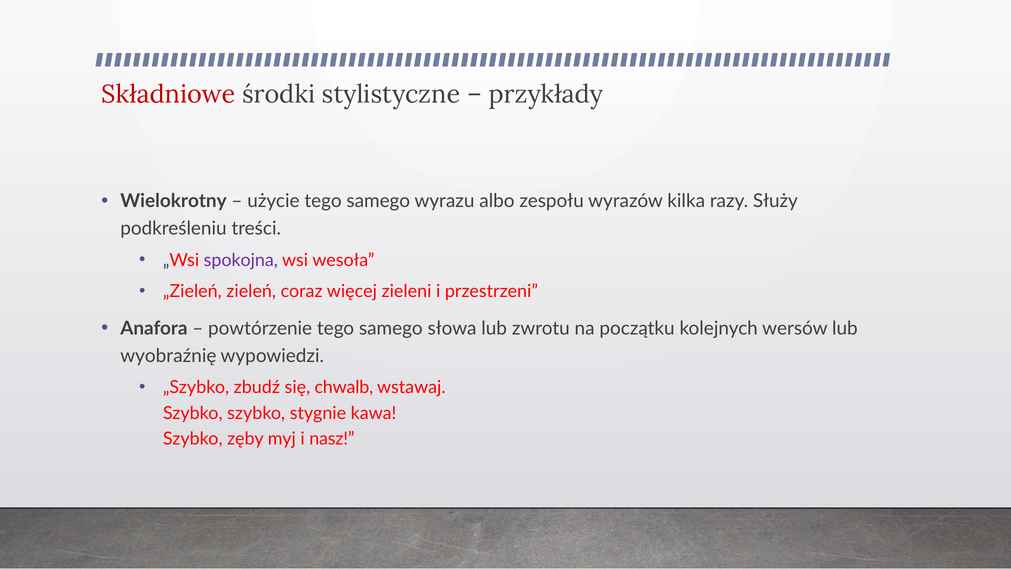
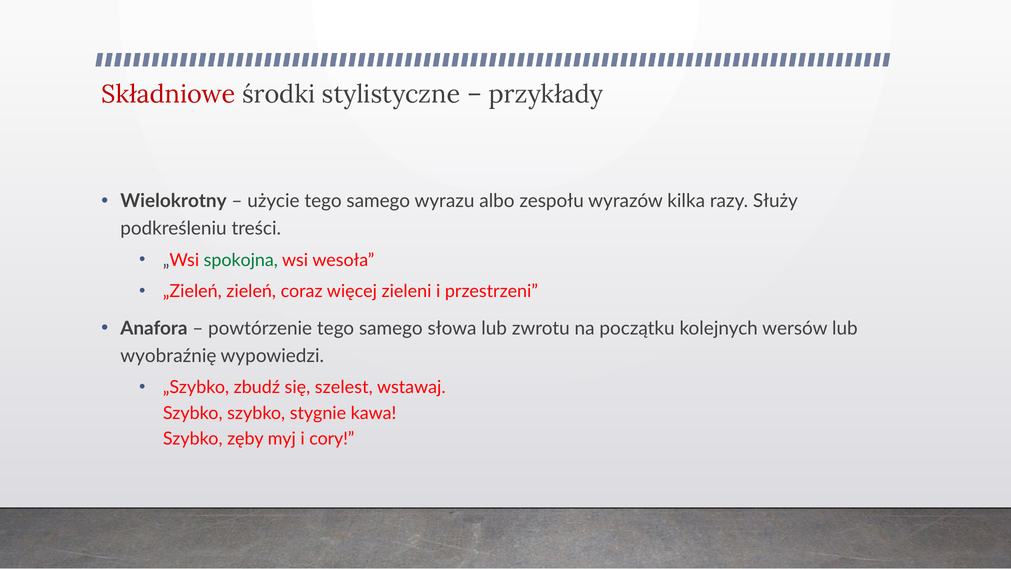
spokojna colour: purple -> green
chwalb: chwalb -> szelest
nasz: nasz -> cory
